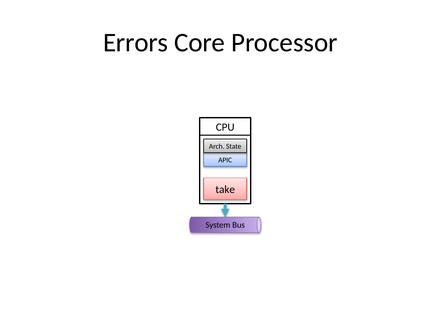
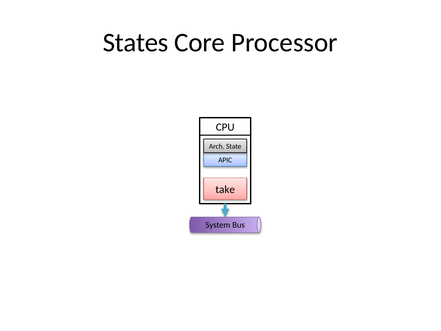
Errors: Errors -> States
